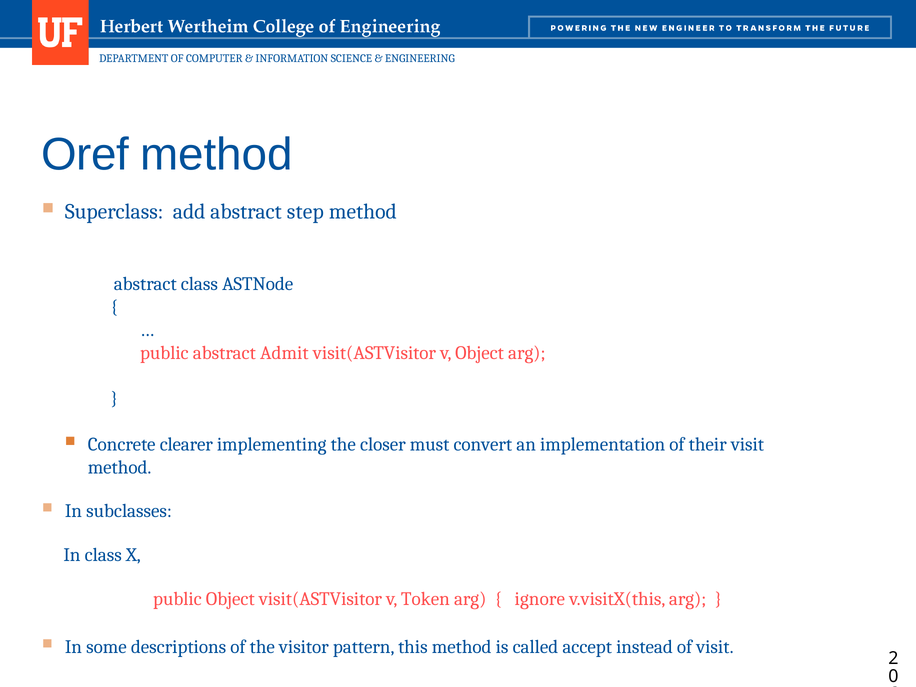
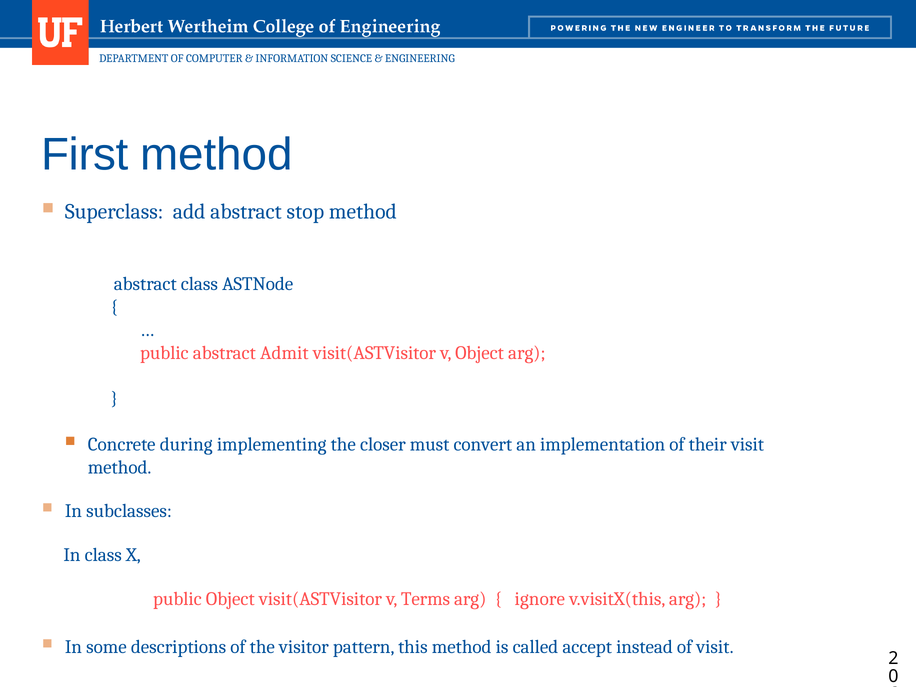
Oref: Oref -> First
step: step -> stop
clearer: clearer -> during
Token: Token -> Terms
